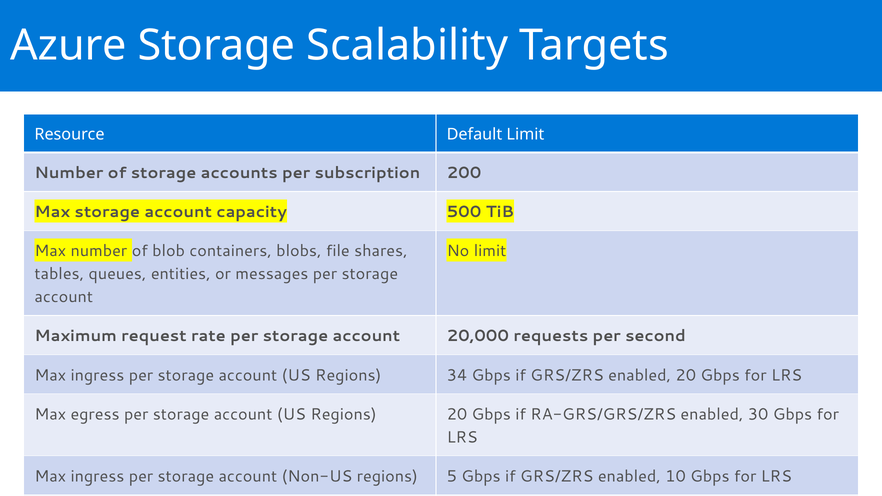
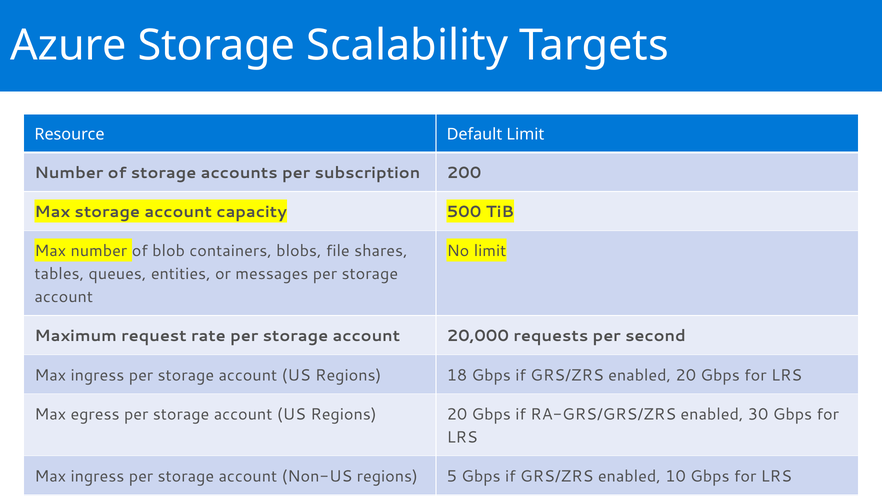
34: 34 -> 18
